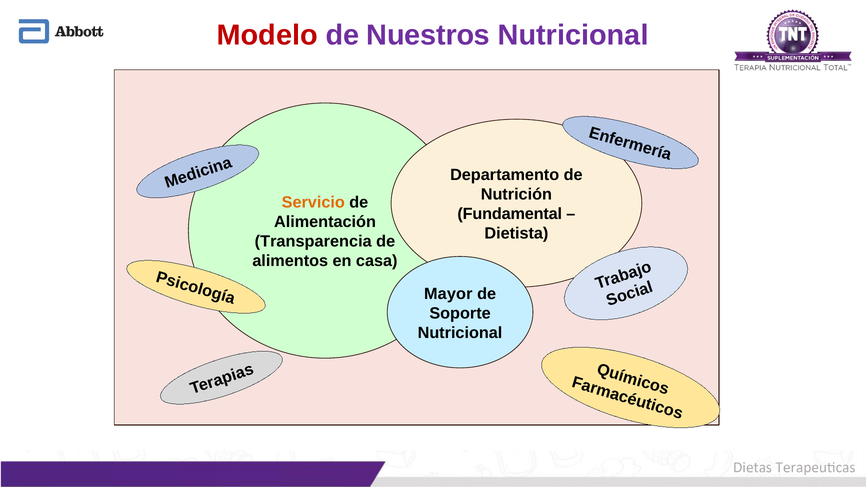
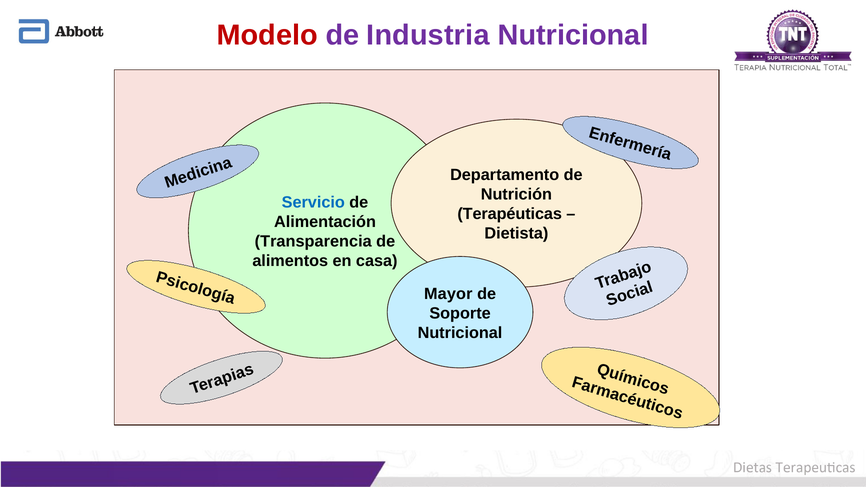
Nuestros: Nuestros -> Industria
Servicio colour: orange -> blue
Fundamental: Fundamental -> Terapéuticas
